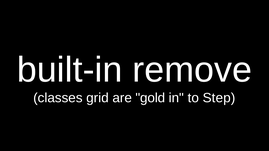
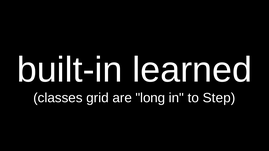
remove: remove -> learned
gold: gold -> long
